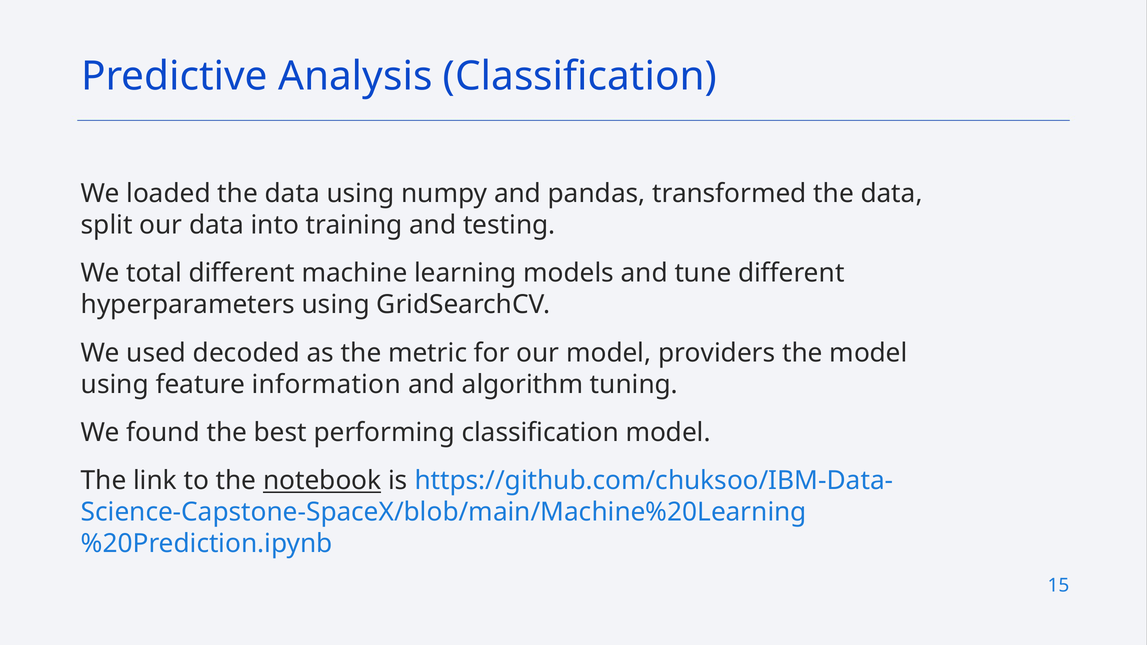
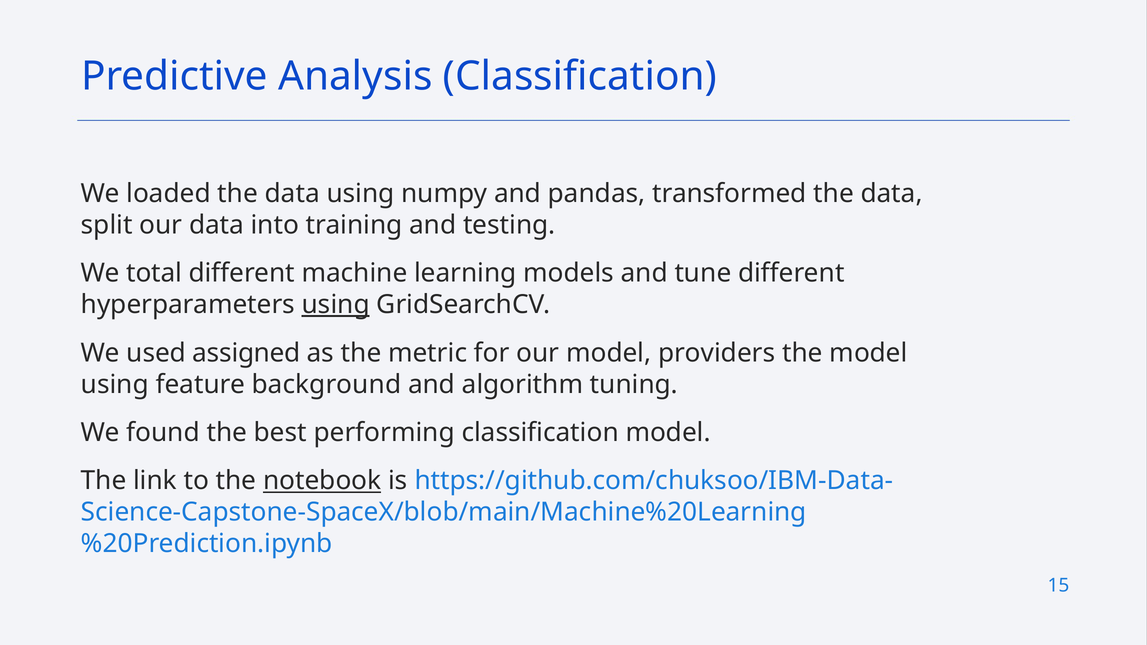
using at (336, 305) underline: none -> present
decoded: decoded -> assigned
information: information -> background
